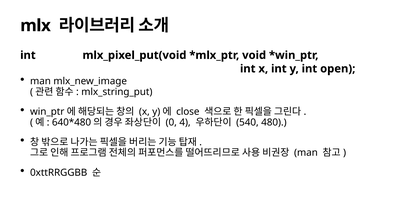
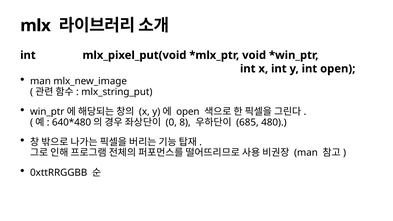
close at (188, 112): close -> open
4: 4 -> 8
540: 540 -> 685
